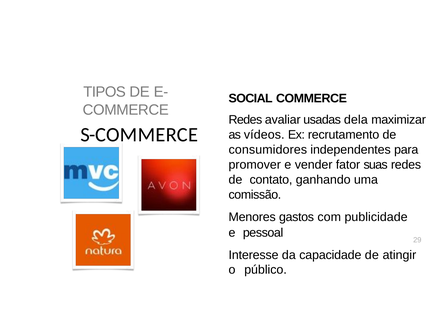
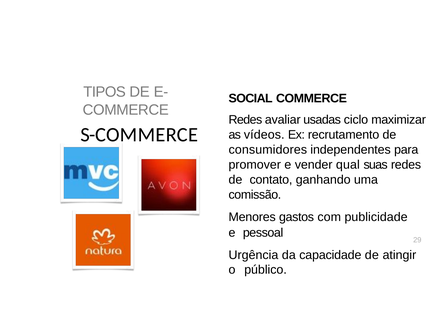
dela: dela -> ciclo
fator: fator -> qual
Interesse: Interesse -> Urgência
